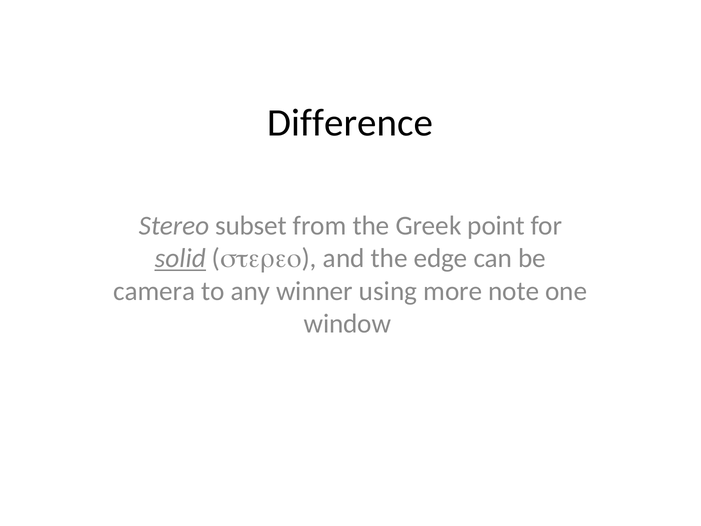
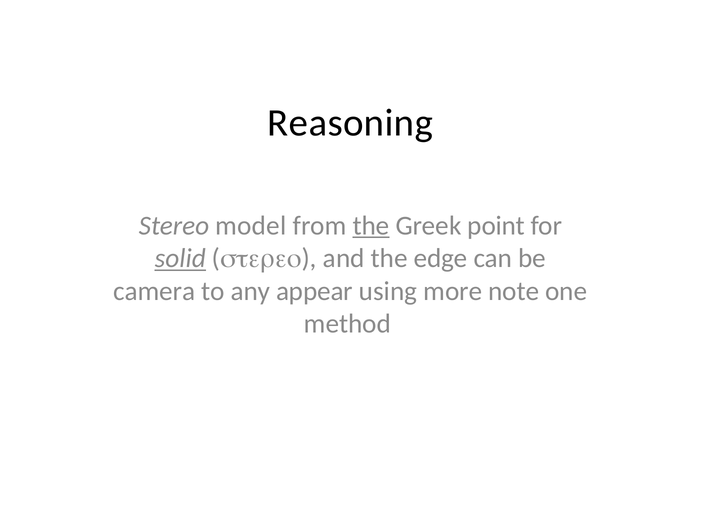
Difference: Difference -> Reasoning
subset: subset -> model
the at (371, 226) underline: none -> present
winner: winner -> appear
window: window -> method
